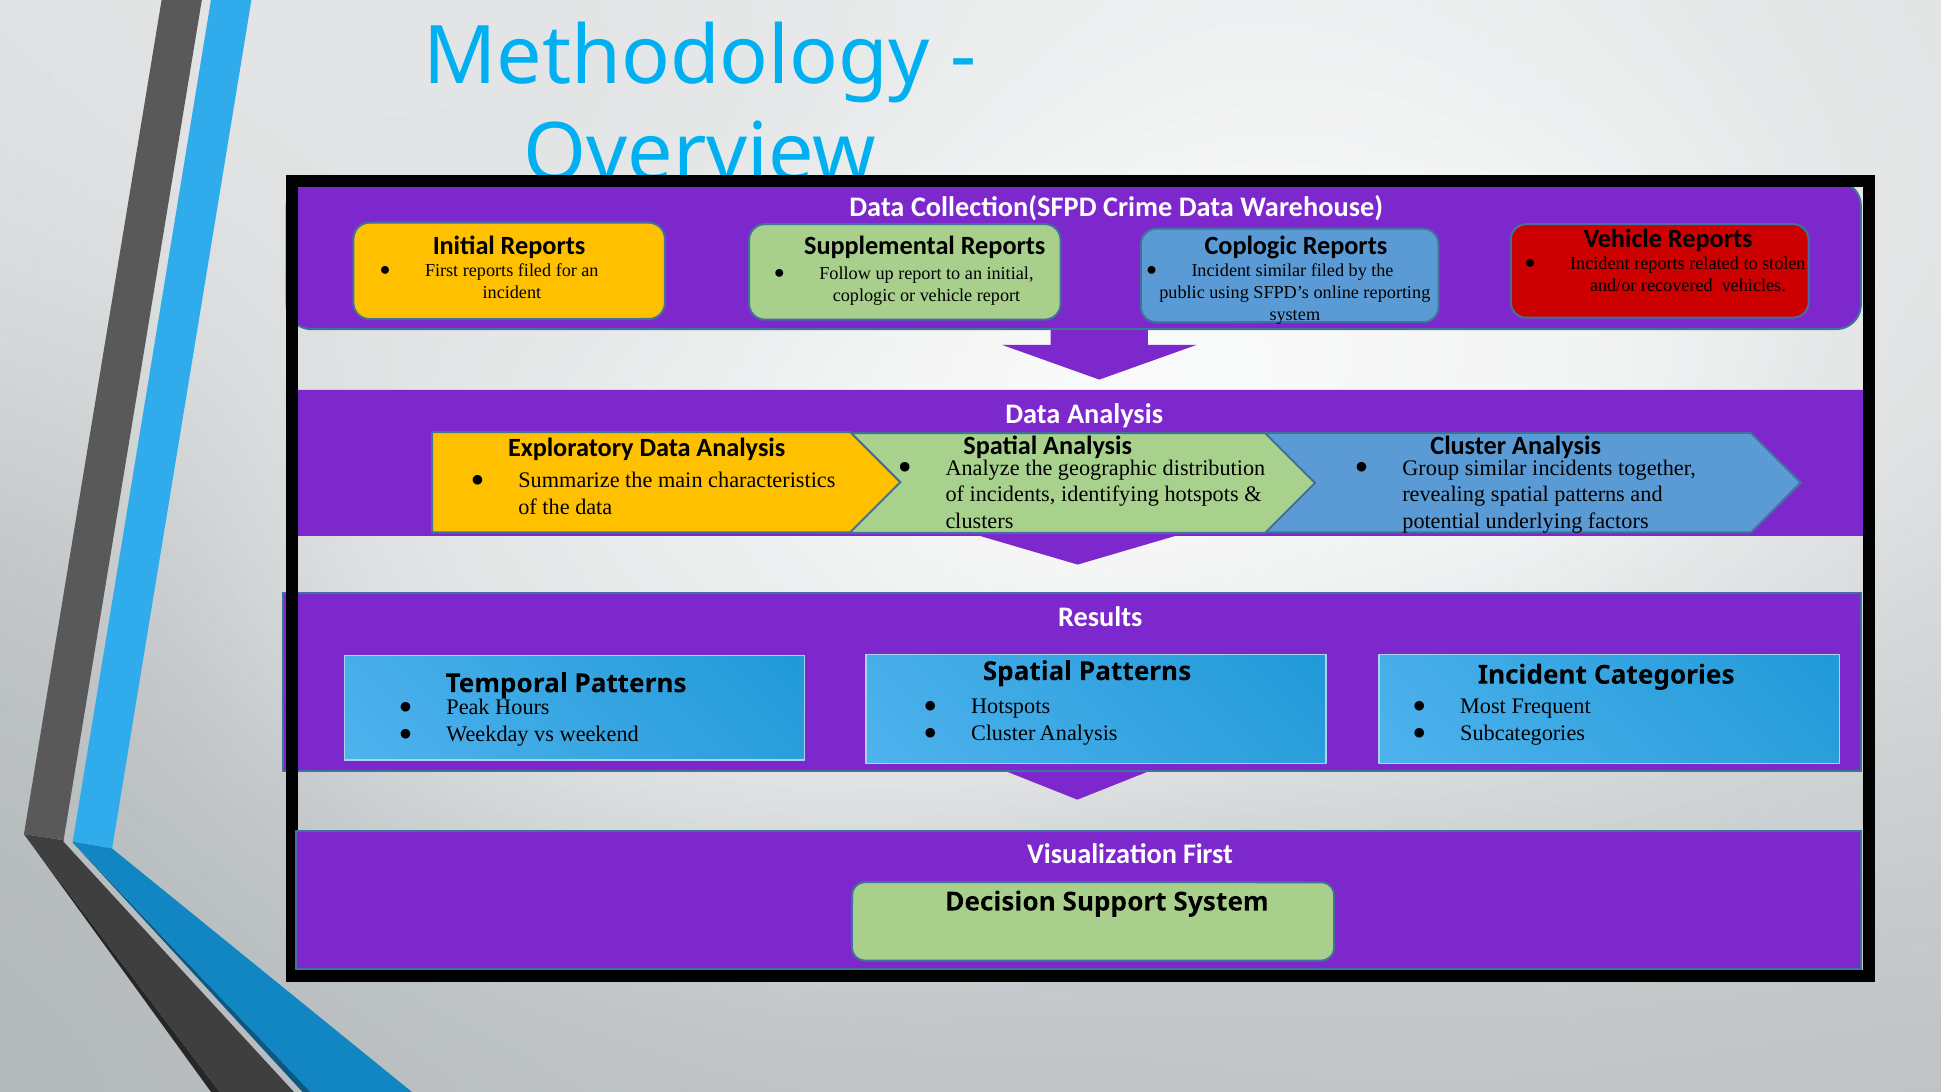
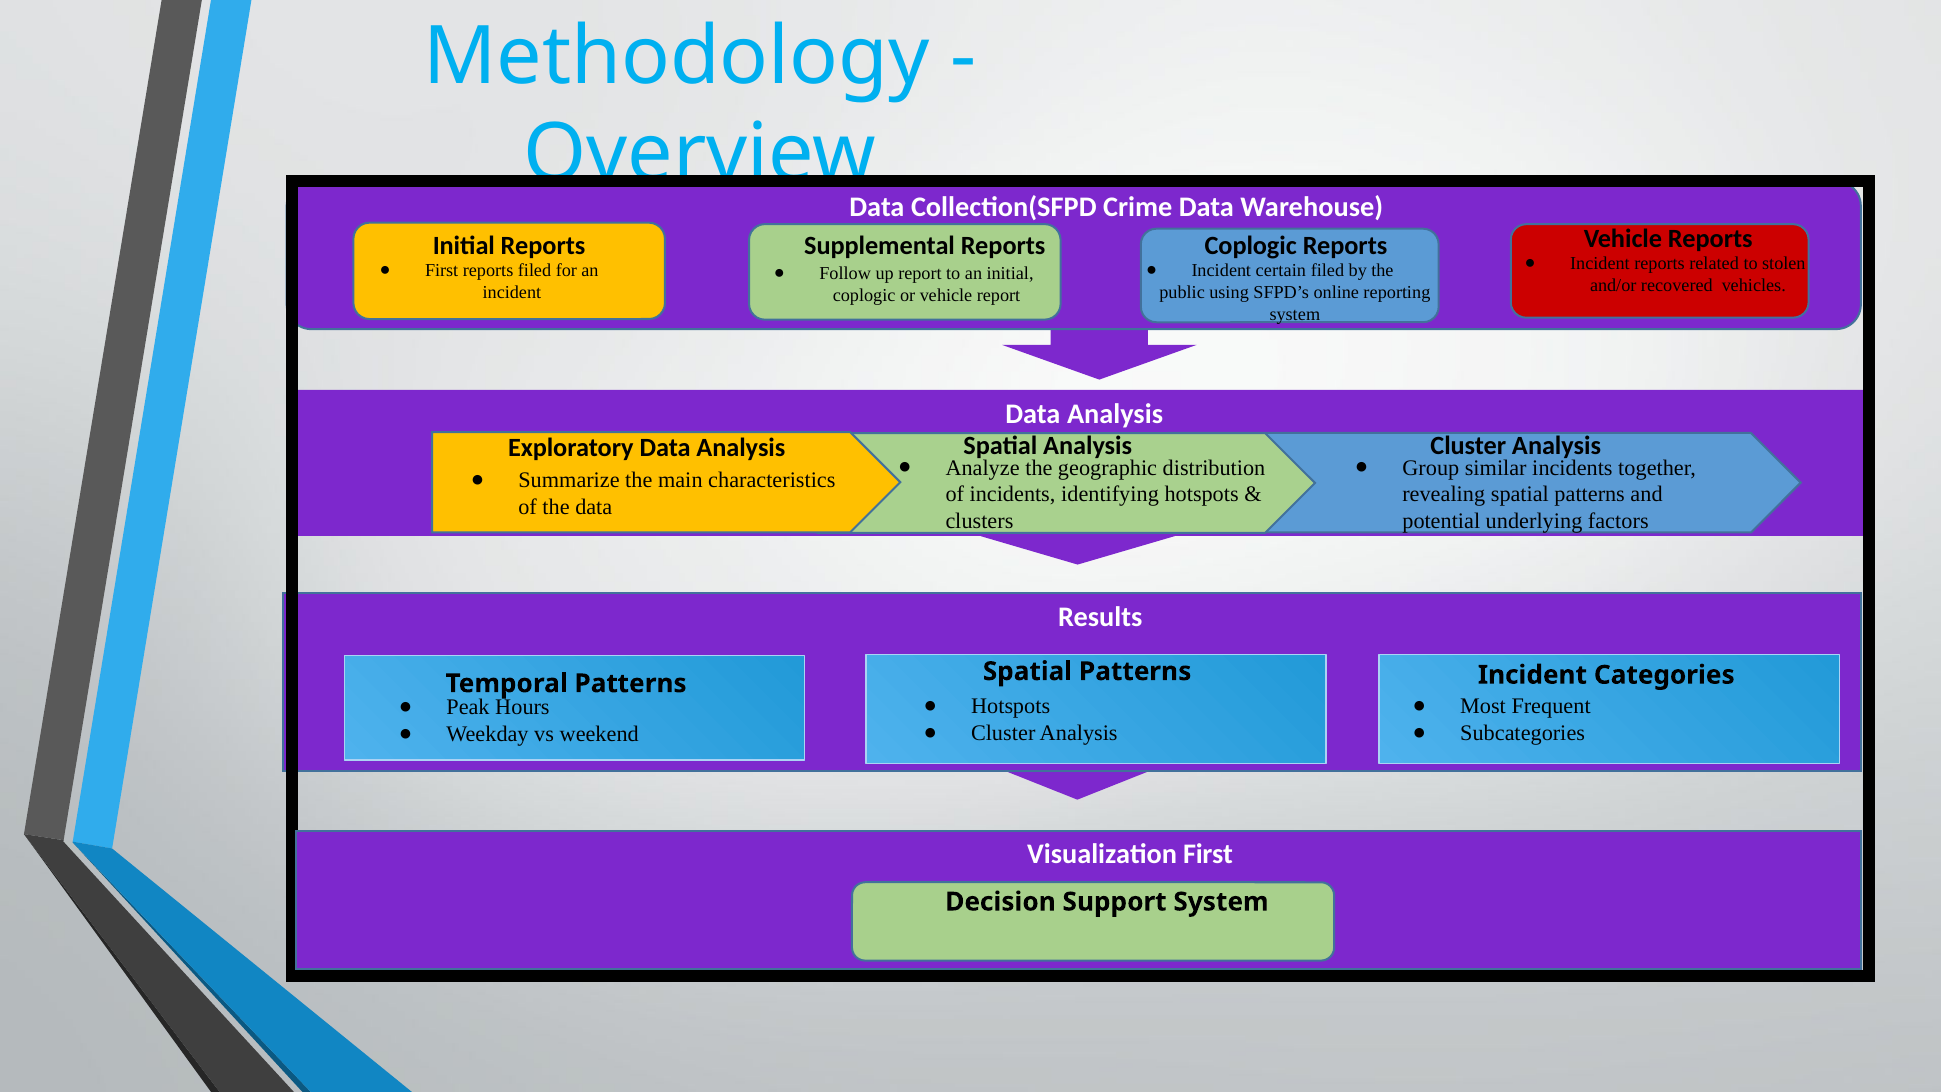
Incident similar: similar -> certain
